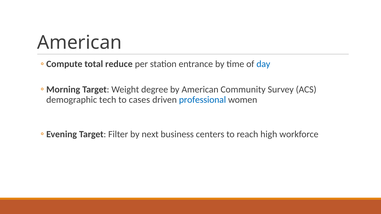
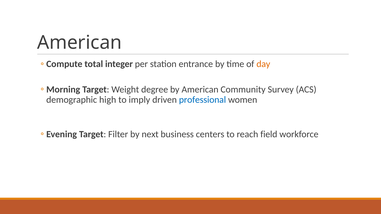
reduce: reduce -> integer
day colour: blue -> orange
tech: tech -> high
cases: cases -> imply
high: high -> field
